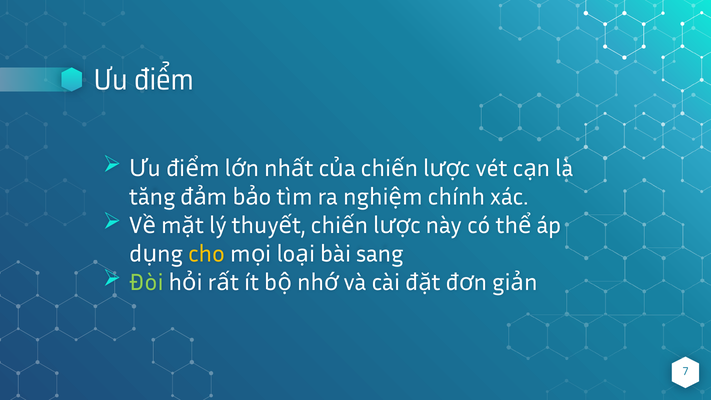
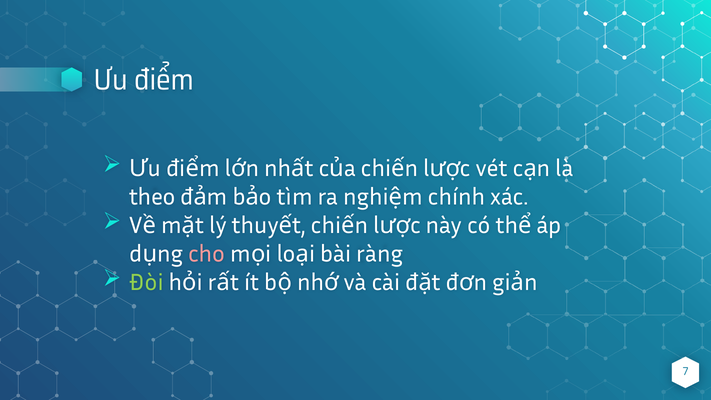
tăng: tăng -> theo
cho colour: yellow -> pink
sang: sang -> ràng
